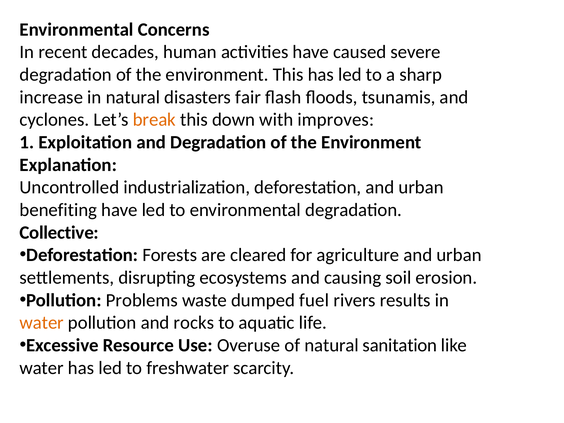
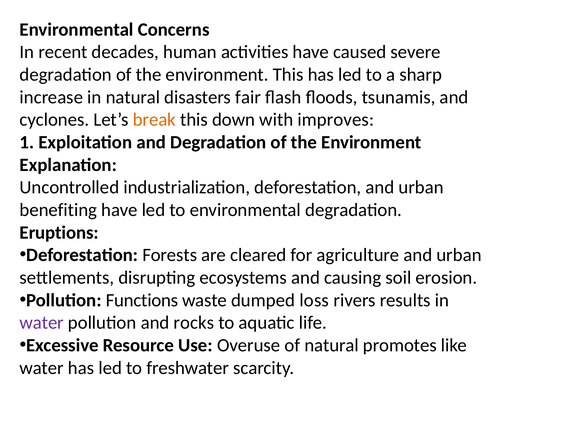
Collective: Collective -> Eruptions
Problems: Problems -> Functions
fuel: fuel -> loss
water at (42, 323) colour: orange -> purple
sanitation: sanitation -> promotes
